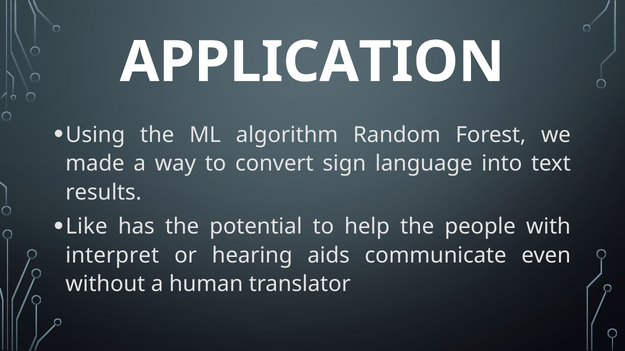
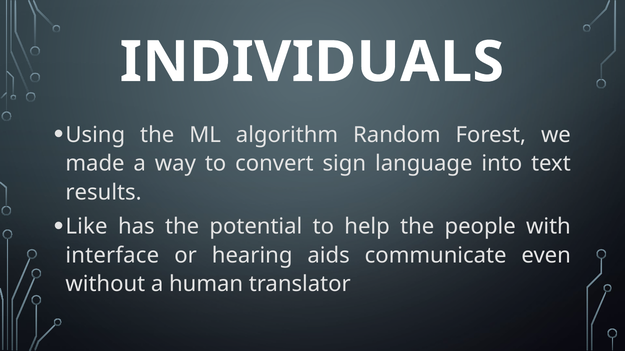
APPLICATION: APPLICATION -> INDIVIDUALS
interpret: interpret -> interface
